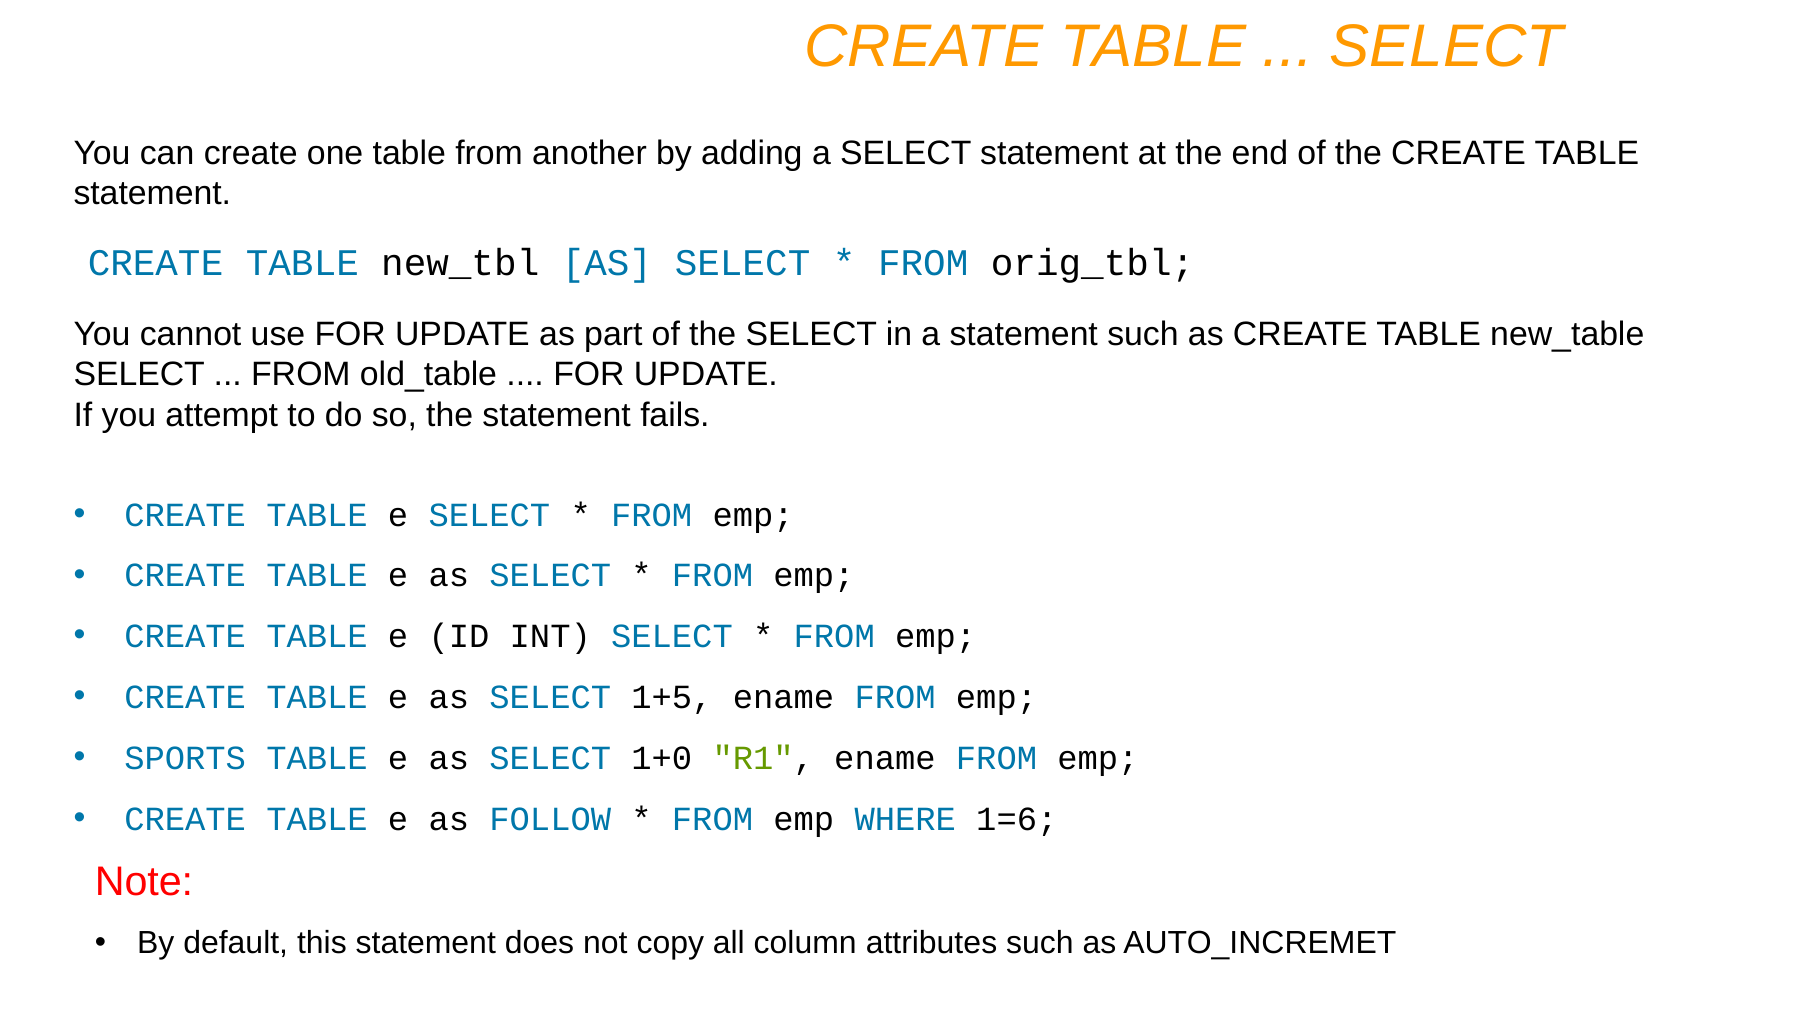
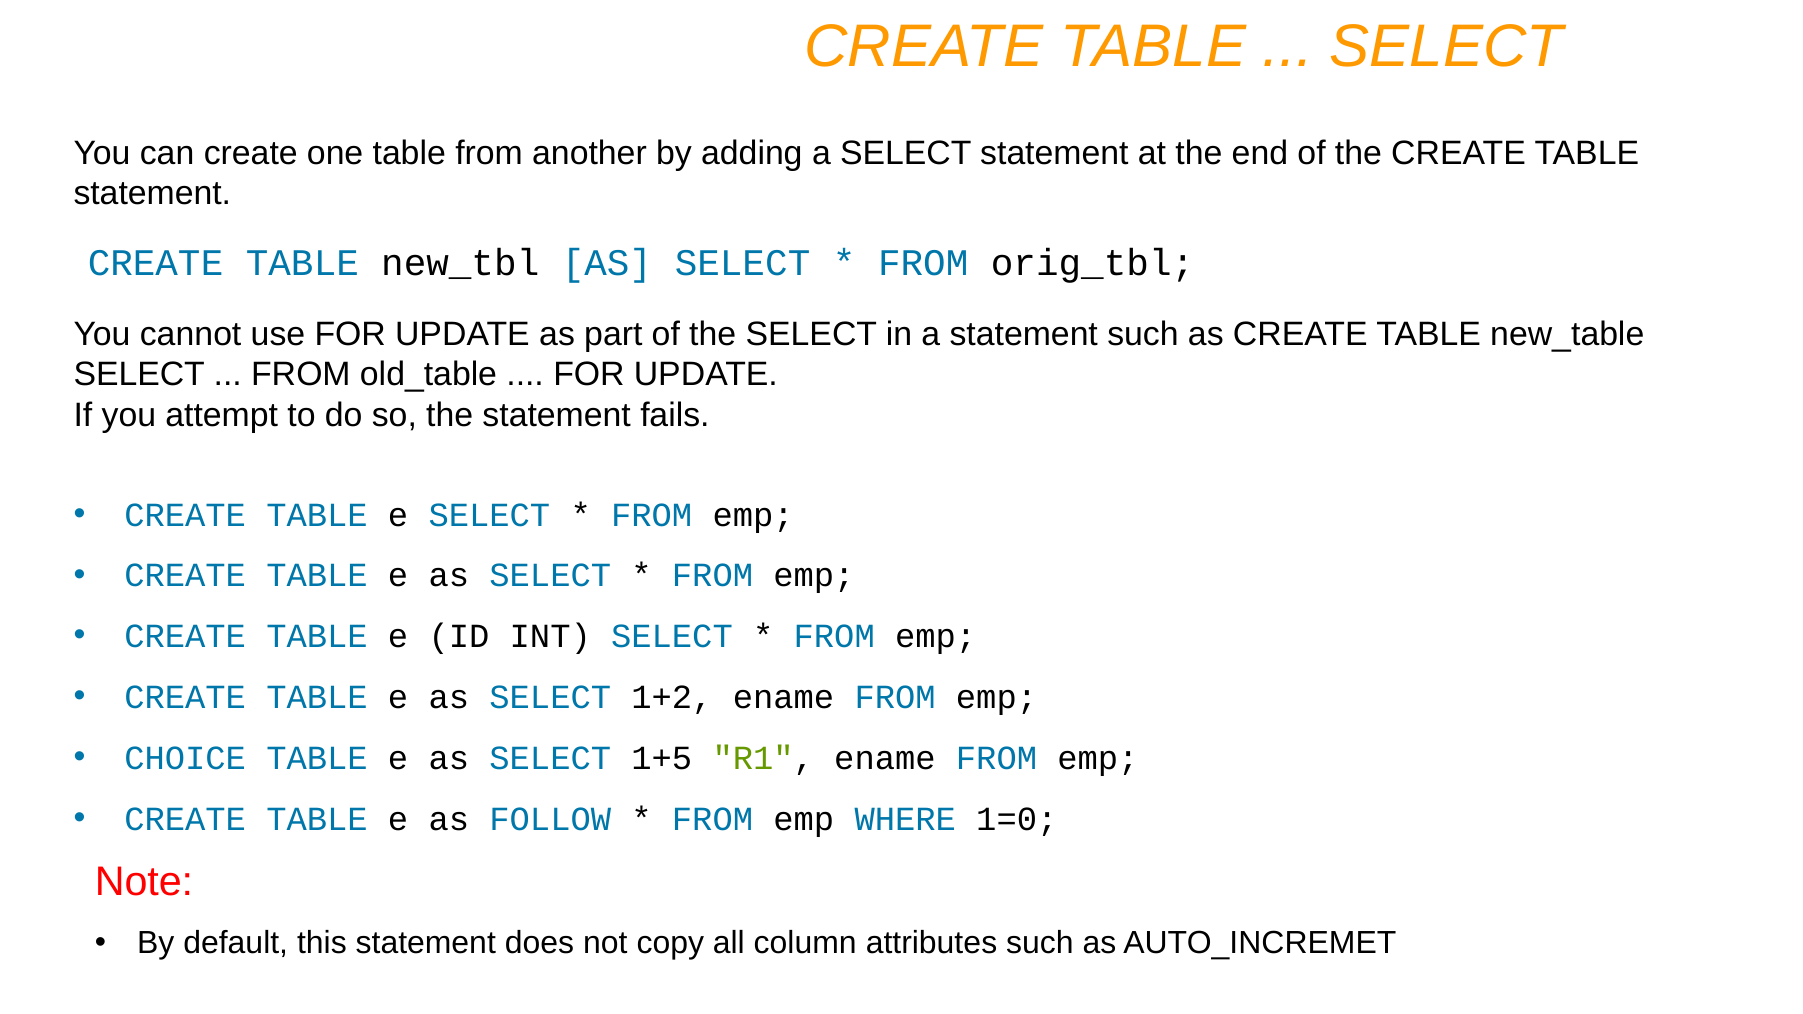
1+5: 1+5 -> 1+2
SPORTS: SPORTS -> CHOICE
1+0: 1+0 -> 1+5
1=6: 1=6 -> 1=0
